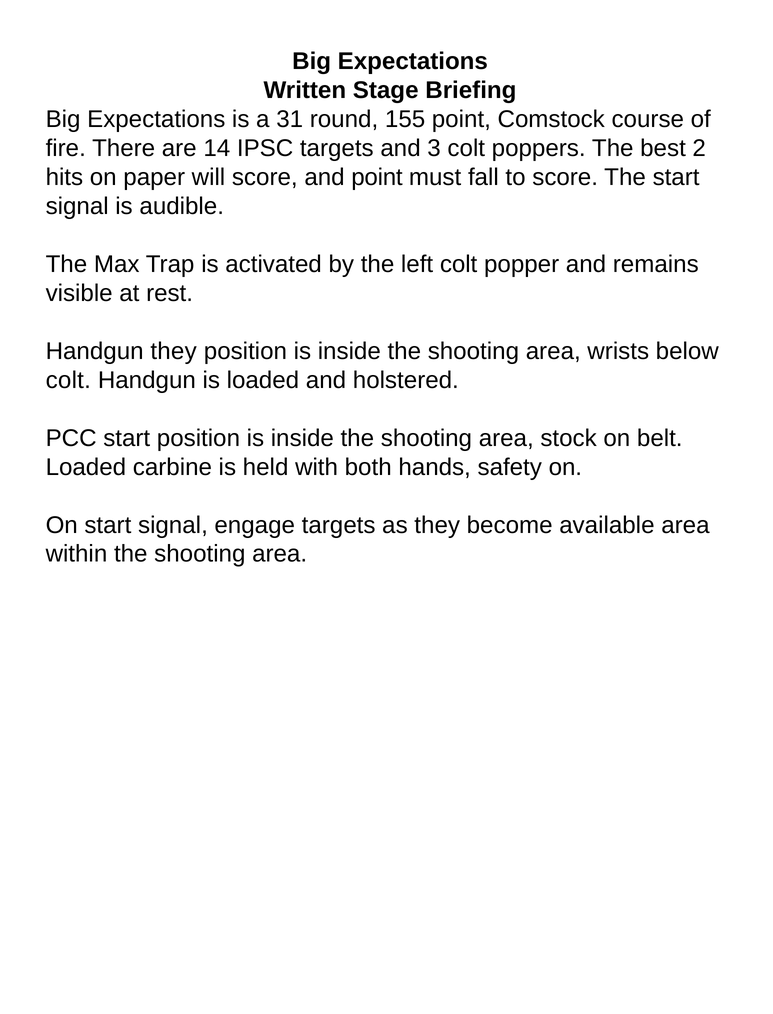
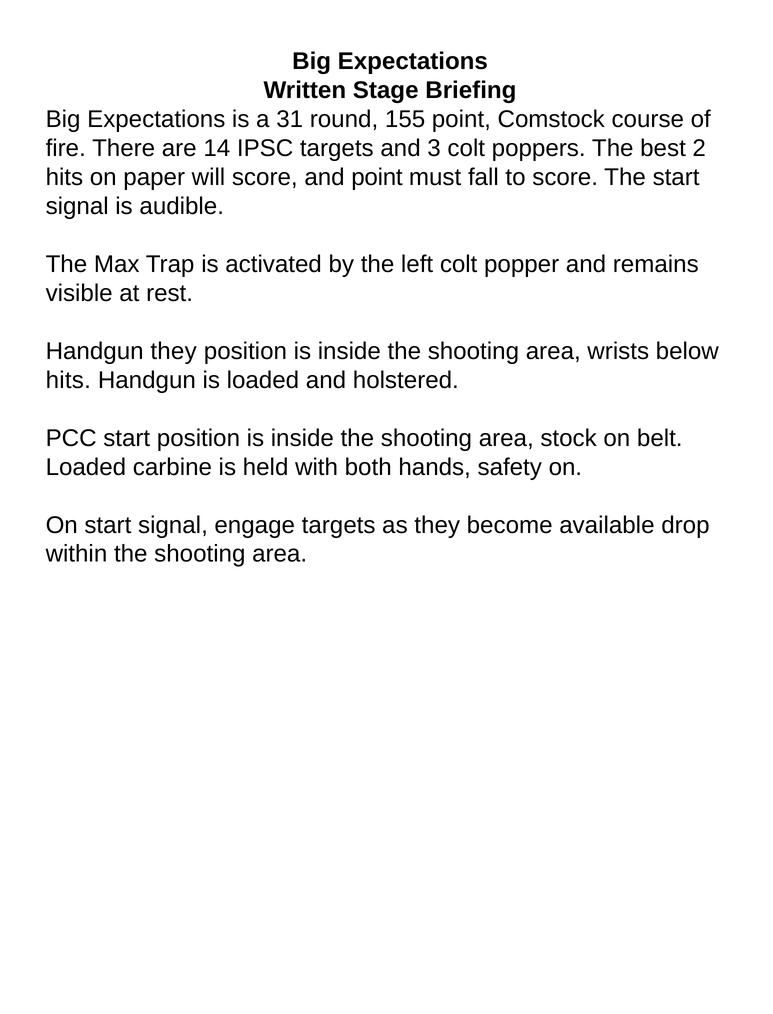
colt at (68, 380): colt -> hits
available area: area -> drop
